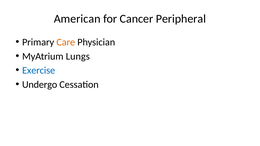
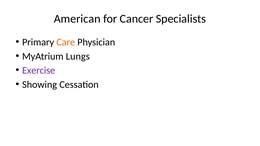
Peripheral: Peripheral -> Specialists
Exercise colour: blue -> purple
Undergo: Undergo -> Showing
